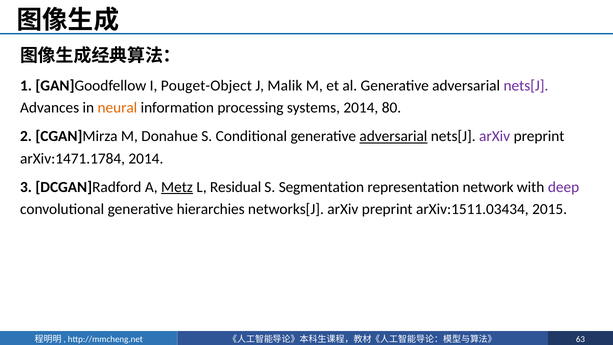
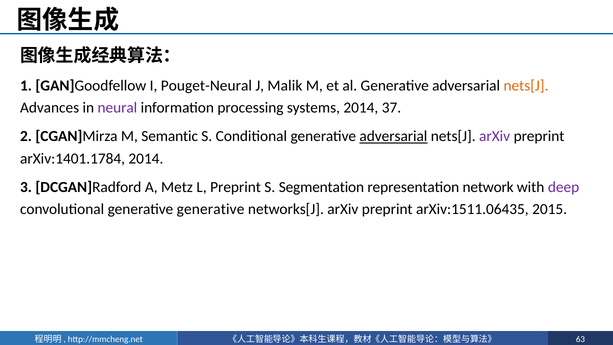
Pouget-Object: Pouget-Object -> Pouget-Neural
nets[J at (526, 86) colour: purple -> orange
neural colour: orange -> purple
80: 80 -> 37
Donahue: Donahue -> Semantic
arXiv:1471.1784: arXiv:1471.1784 -> arXiv:1401.1784
Metz underline: present -> none
L Residual: Residual -> Preprint
generative hierarchies: hierarchies -> generative
arXiv:1511.03434: arXiv:1511.03434 -> arXiv:1511.06435
